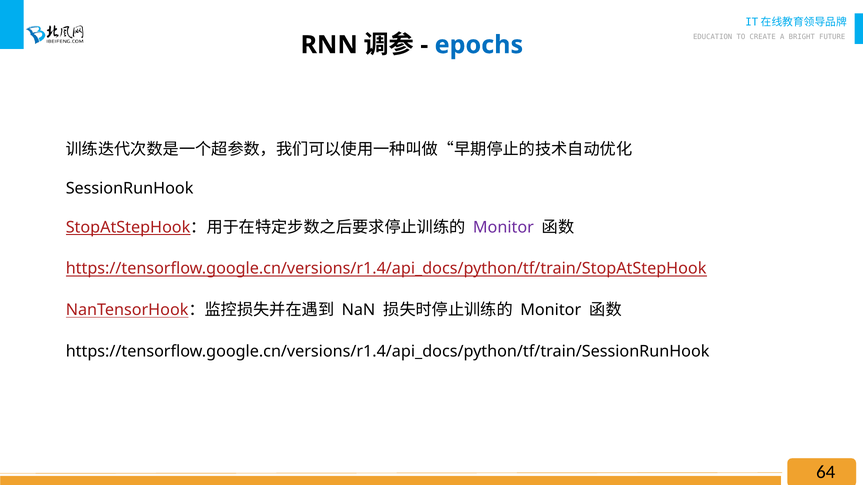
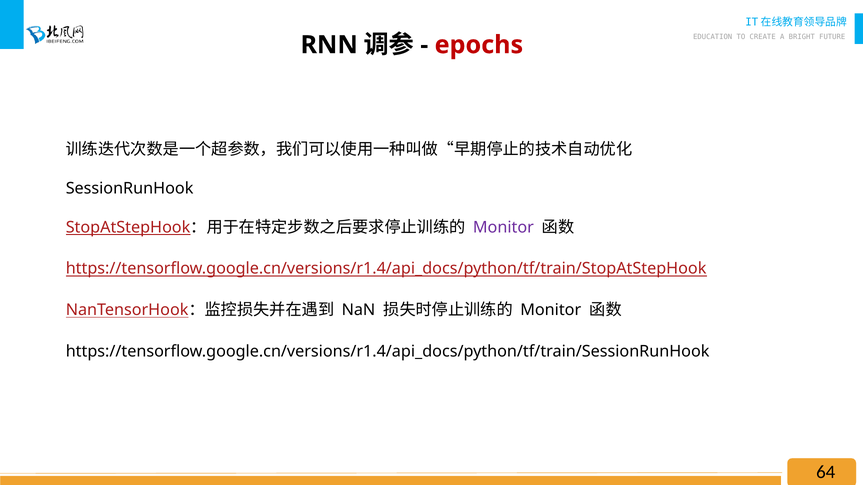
epochs colour: blue -> red
